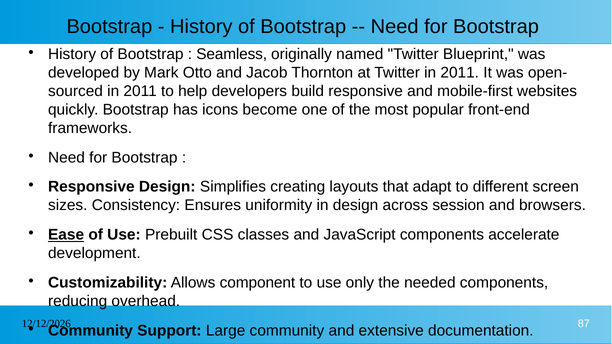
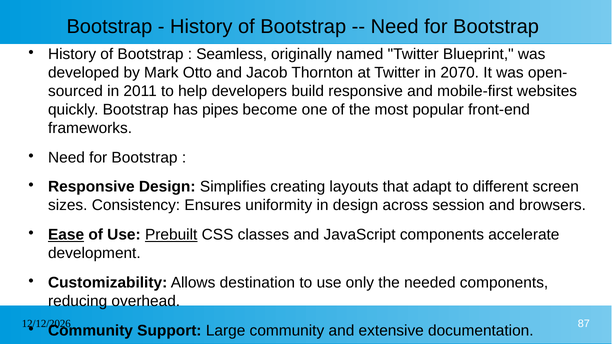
Twitter in 2011: 2011 -> 2070
icons: icons -> pipes
Prebuilt underline: none -> present
component: component -> destination
